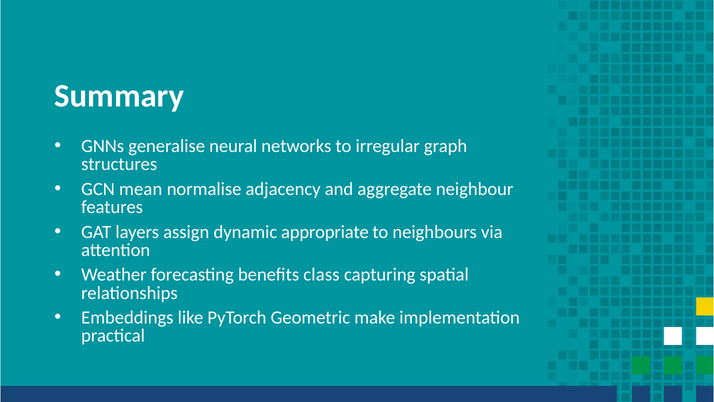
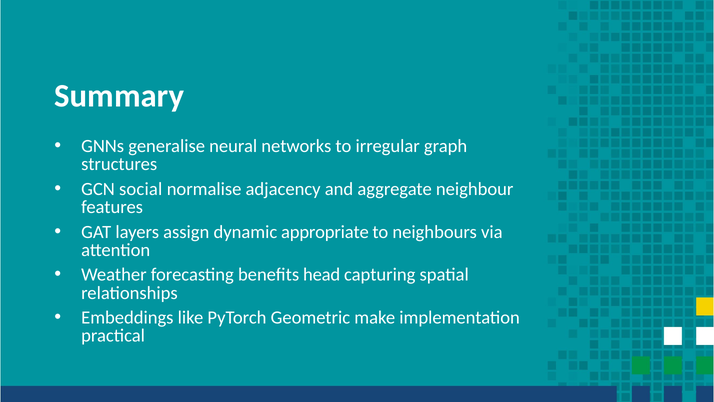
mean: mean -> social
class: class -> head
